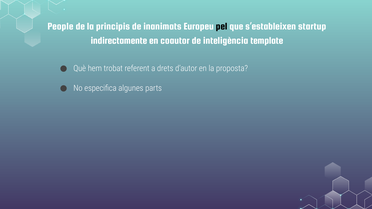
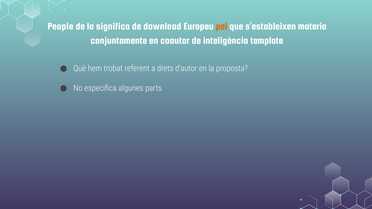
principis: principis -> significa
inanimats: inanimats -> download
pel colour: black -> orange
startup: startup -> materia
indirectamente: indirectamente -> conjuntamente
